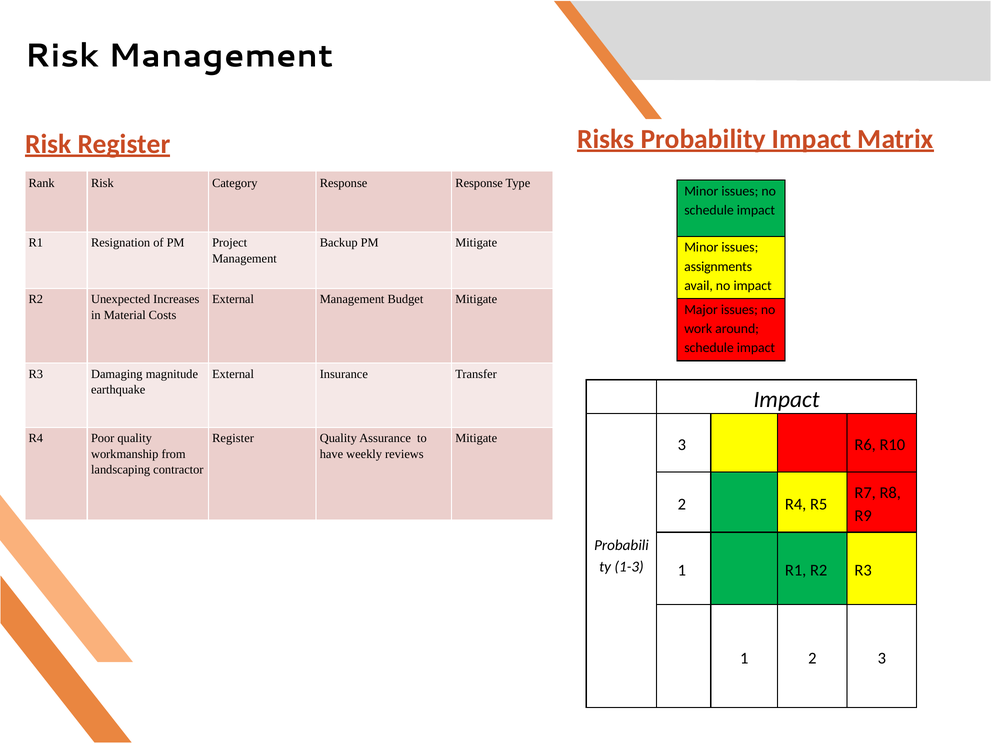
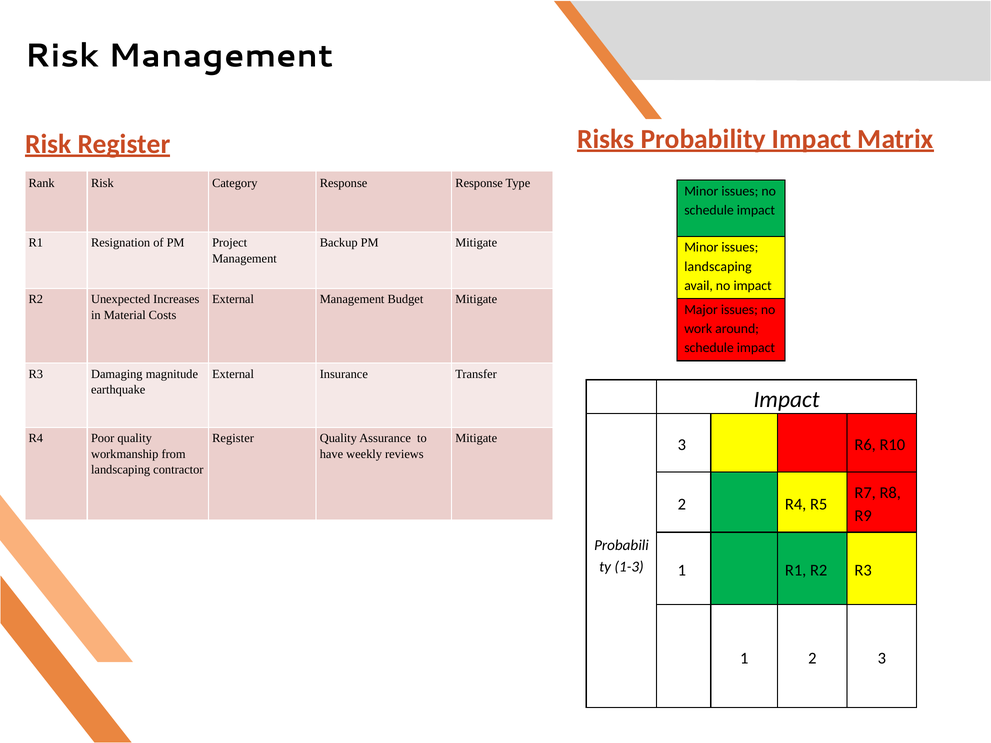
assignments at (718, 267): assignments -> landscaping
